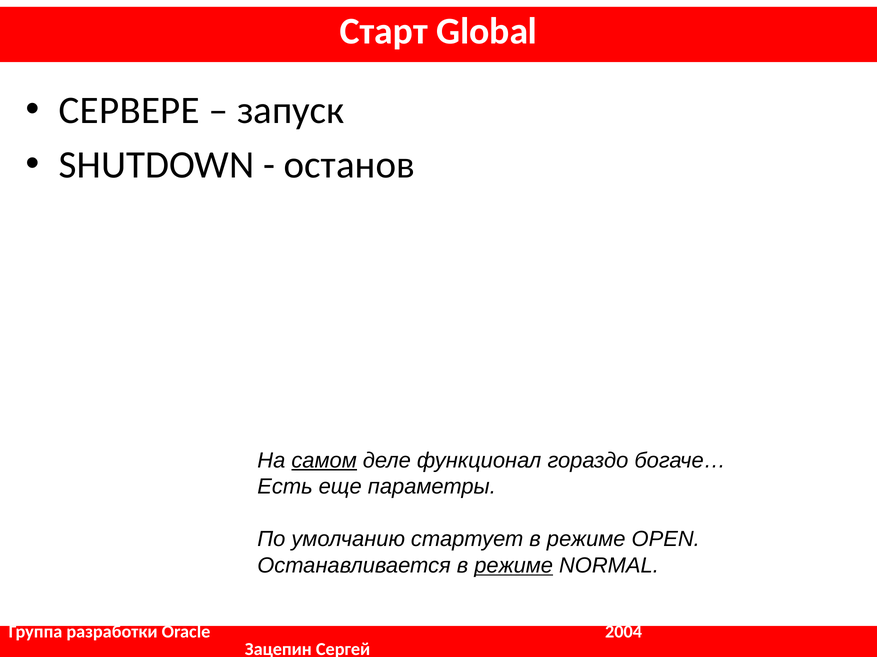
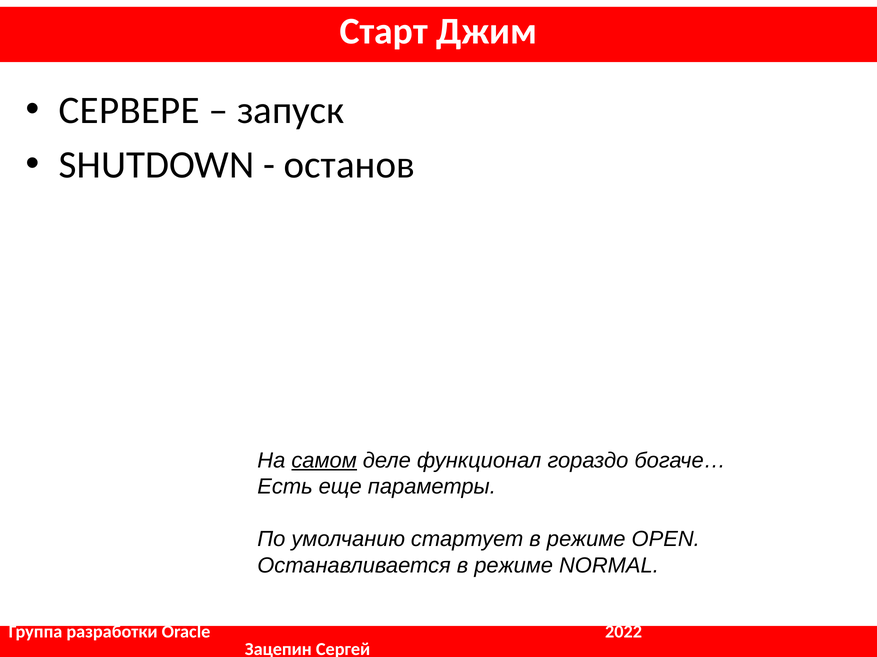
Global: Global -> Джим
режиме at (514, 566) underline: present -> none
2004: 2004 -> 2022
